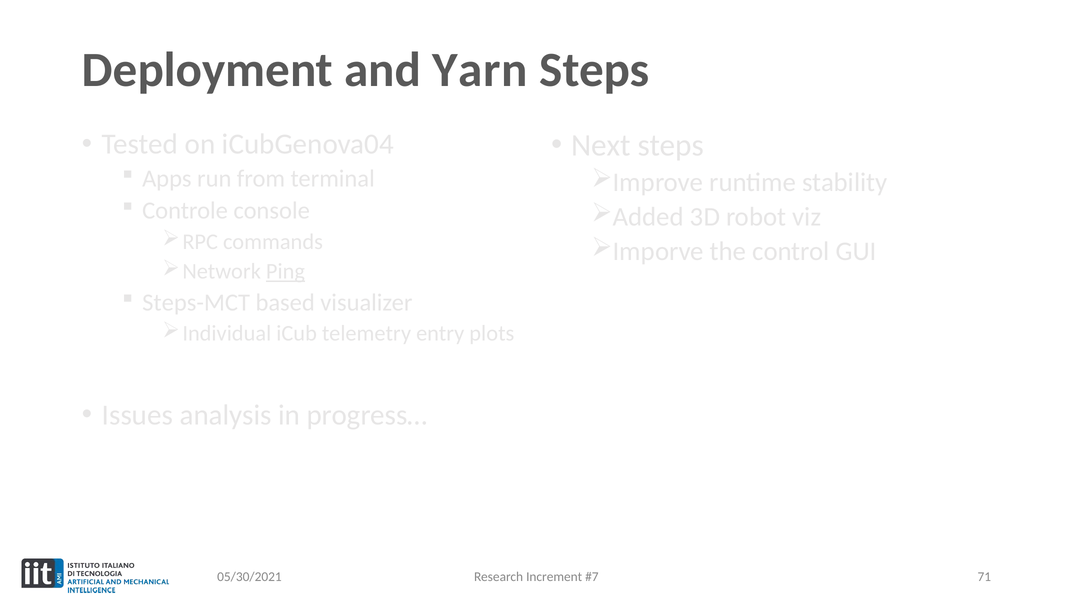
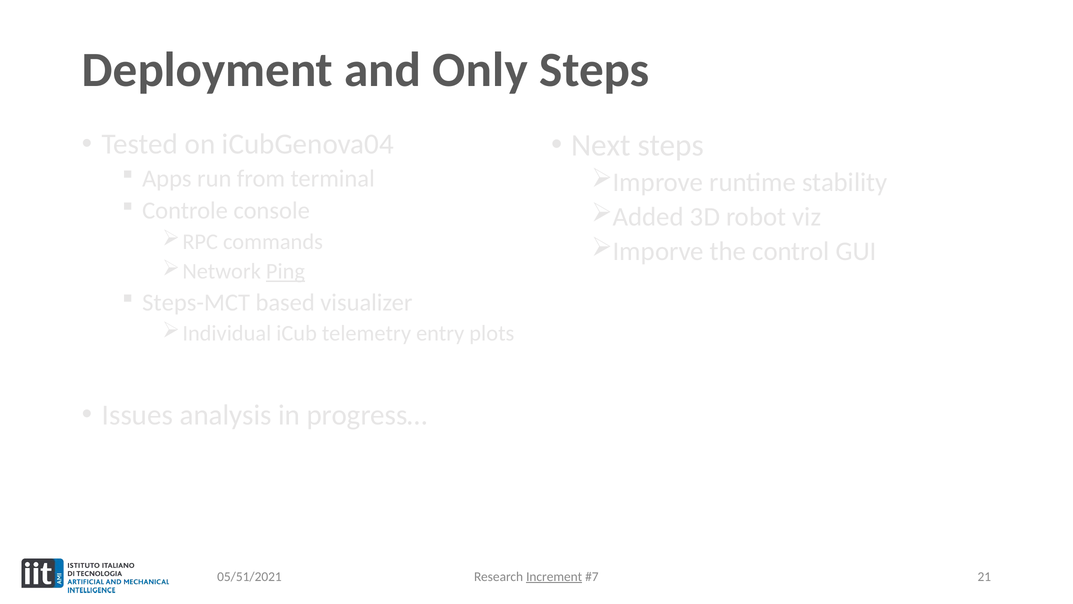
Yarn: Yarn -> Only
Increment underline: none -> present
71: 71 -> 21
05/30/2021: 05/30/2021 -> 05/51/2021
